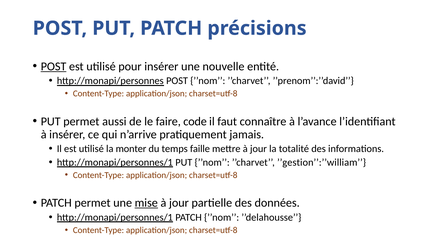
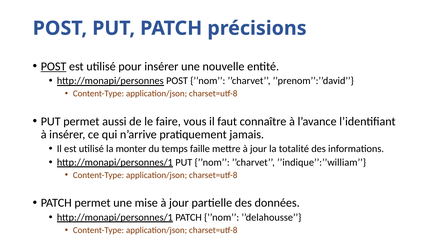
code: code -> vous
’’gestion’’:’’william: ’’gestion’’:’’william -> ’’indique’’:’’william
mise underline: present -> none
